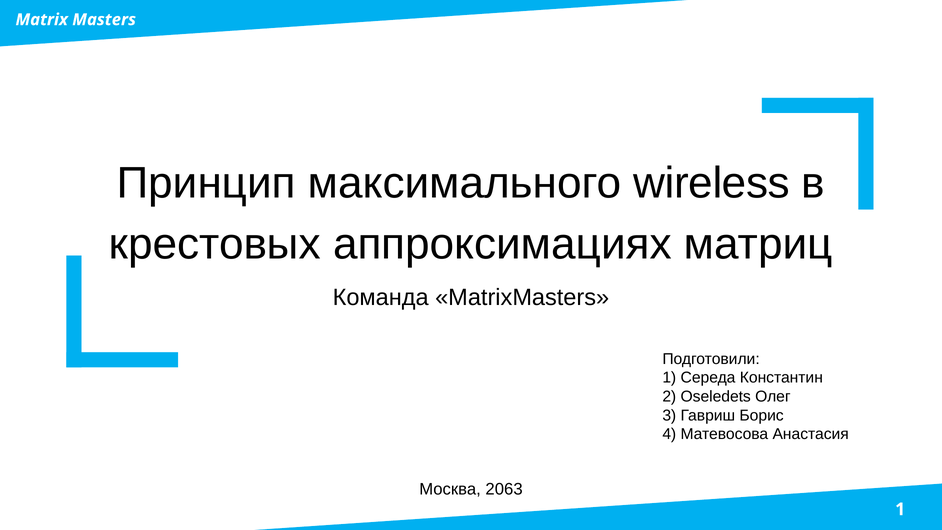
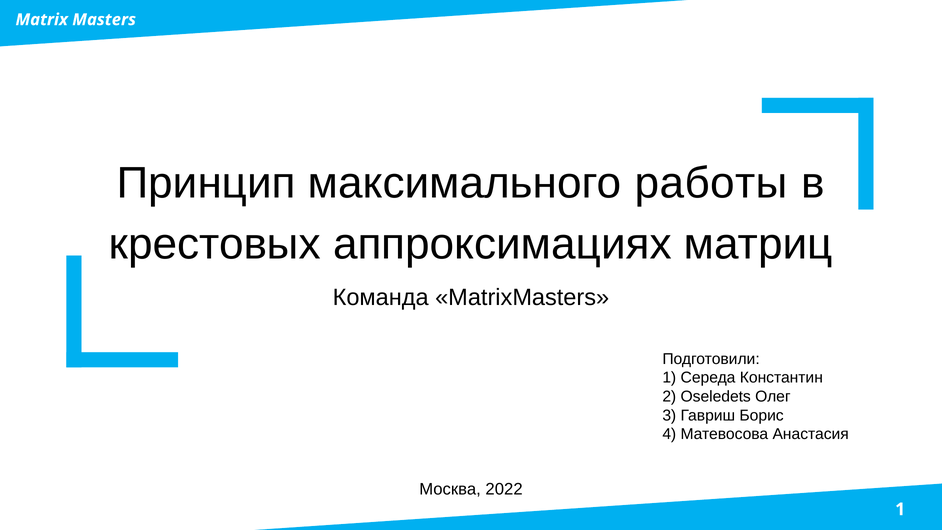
wireless: wireless -> работы
2063: 2063 -> 2022
